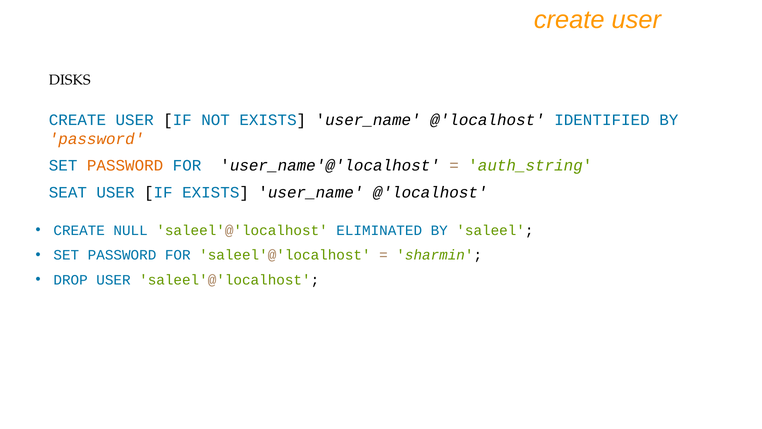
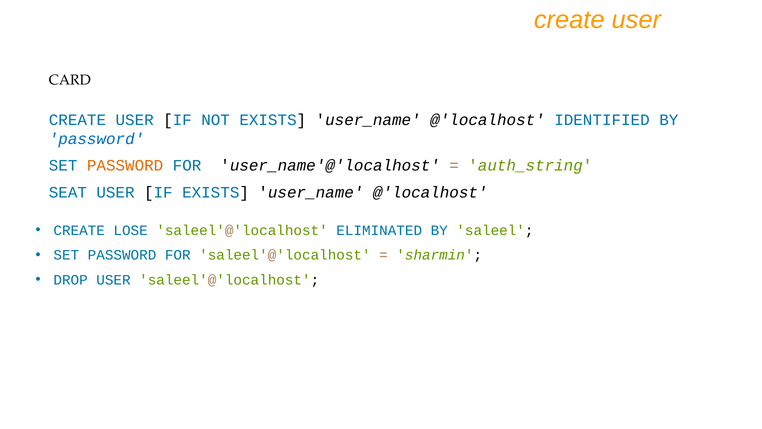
DISKS: DISKS -> CARD
password at (97, 139) colour: orange -> blue
NULL: NULL -> LOSE
